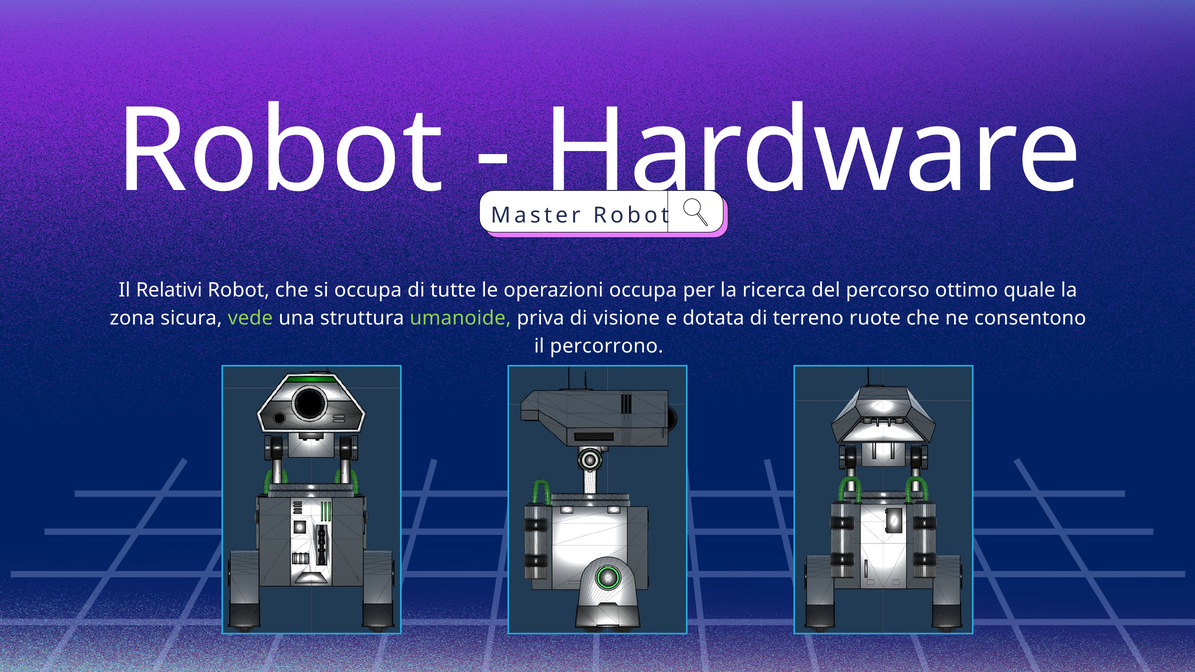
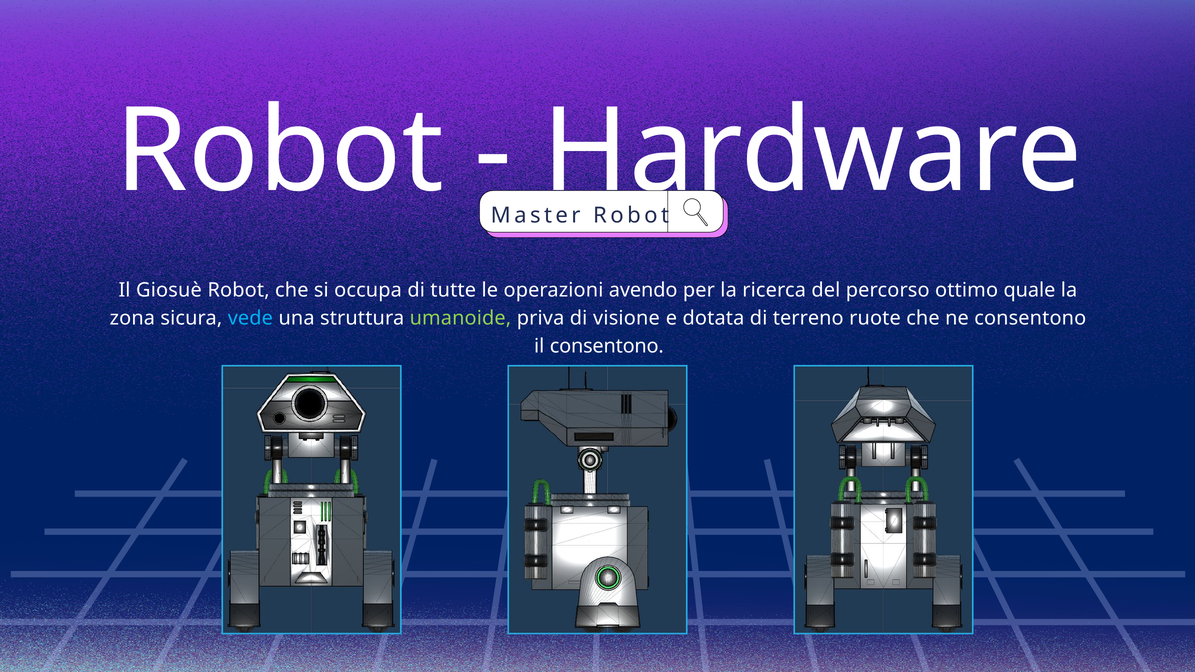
Relativi: Relativi -> Giosuè
operazioni occupa: occupa -> avendo
vede colour: light green -> light blue
il percorrono: percorrono -> consentono
